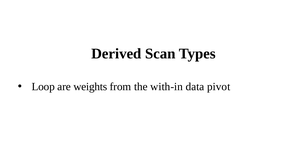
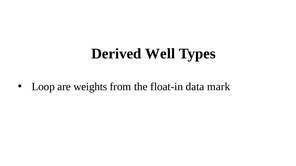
Scan: Scan -> Well
with-in: with-in -> float-in
pivot: pivot -> mark
